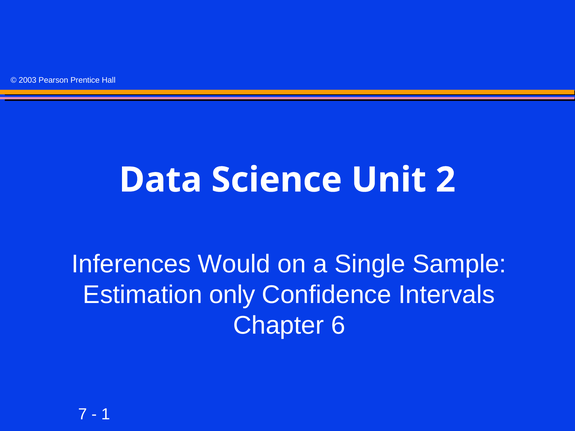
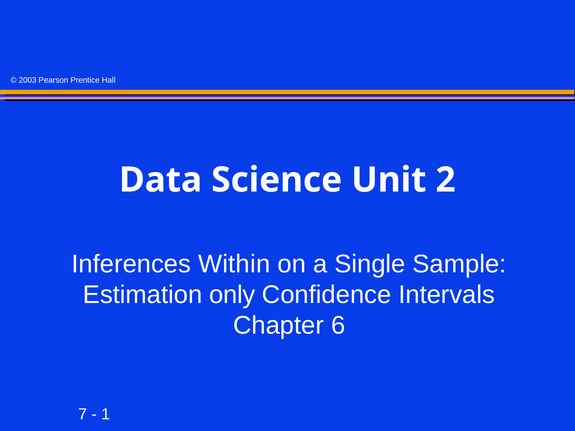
Would: Would -> Within
